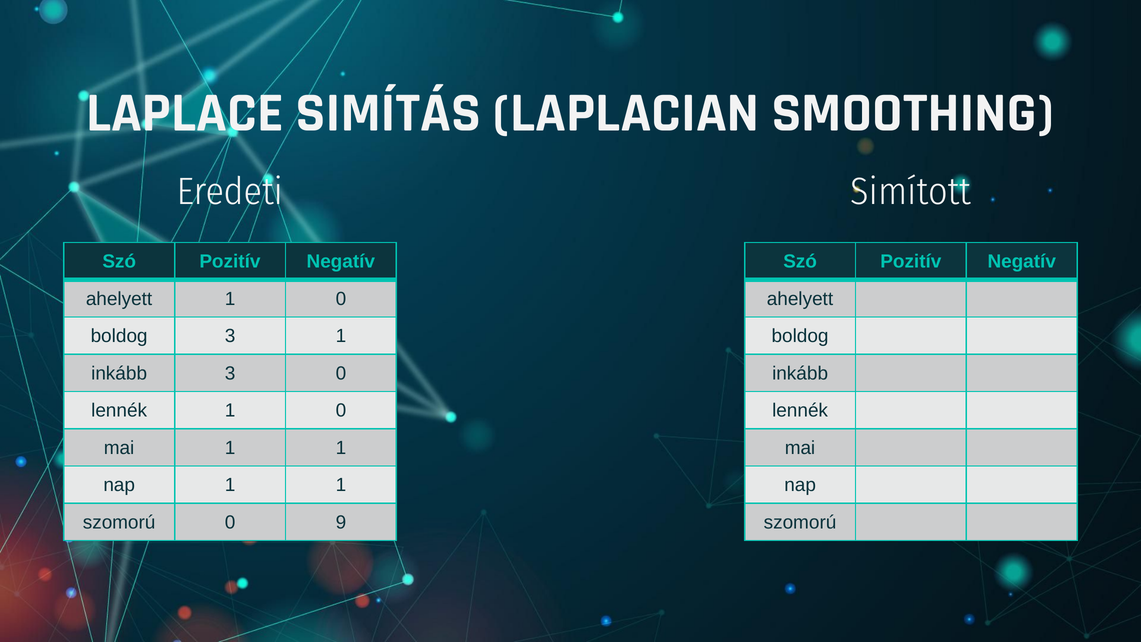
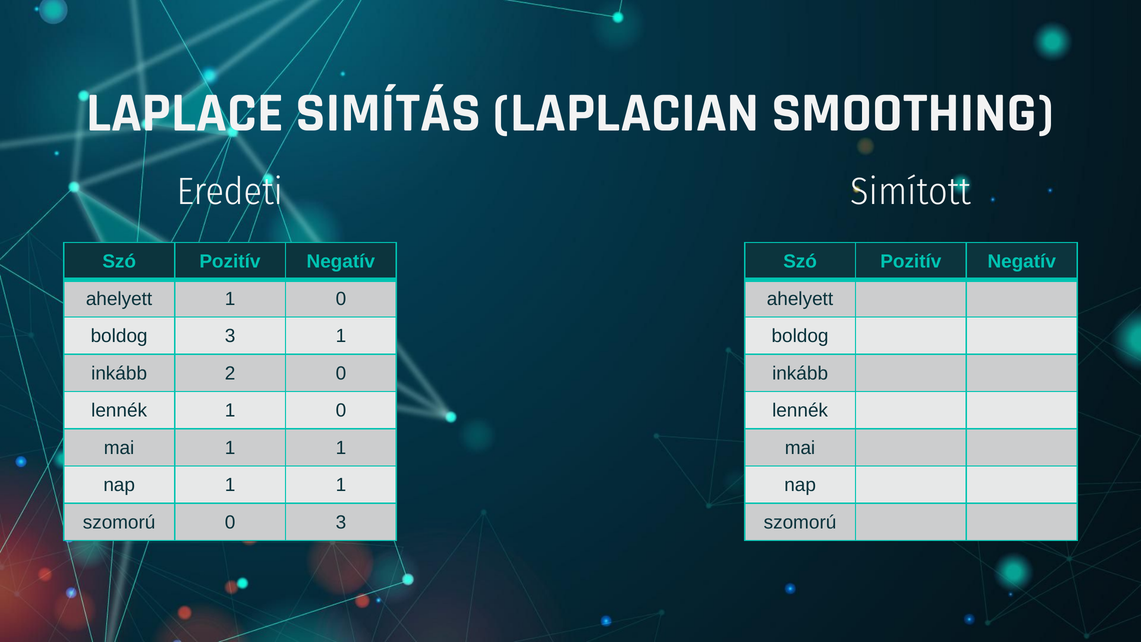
inkább 3: 3 -> 2
0 9: 9 -> 3
